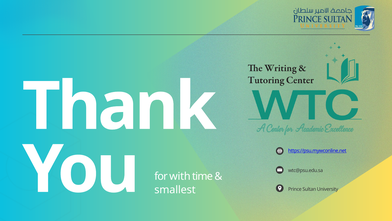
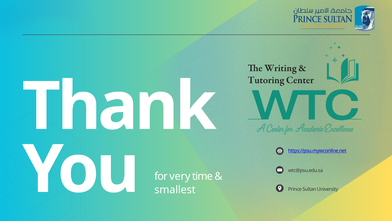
with: with -> very
